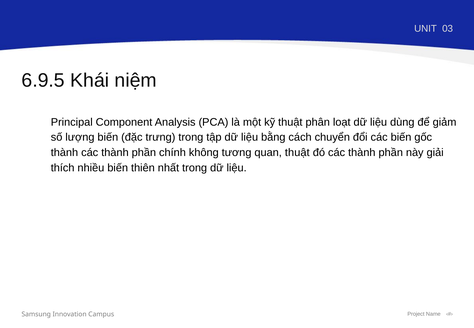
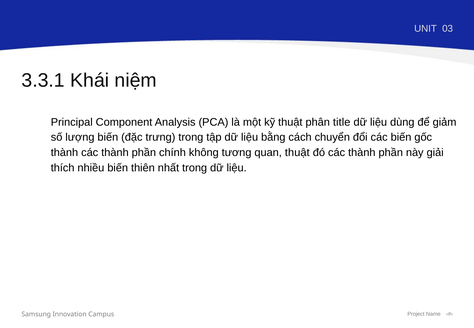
6.9.5: 6.9.5 -> 3.3.1
loạt: loạt -> title
